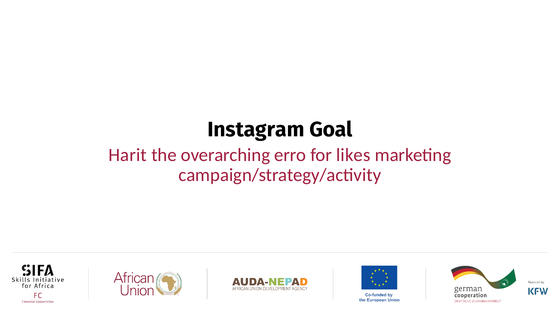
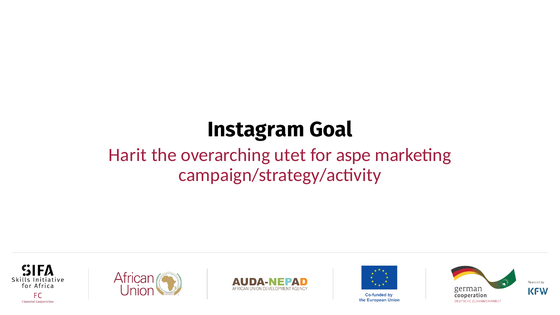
erro: erro -> utet
likes: likes -> aspe
